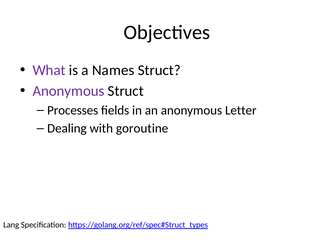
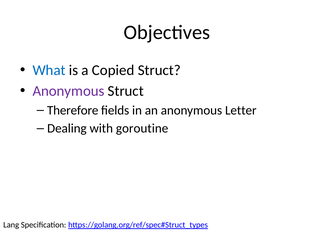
What colour: purple -> blue
Names: Names -> Copied
Processes: Processes -> Therefore
